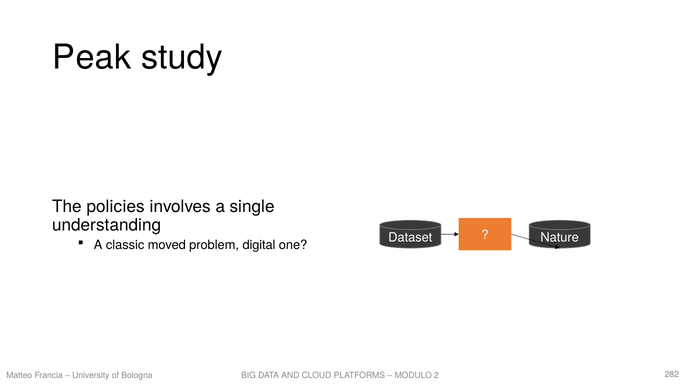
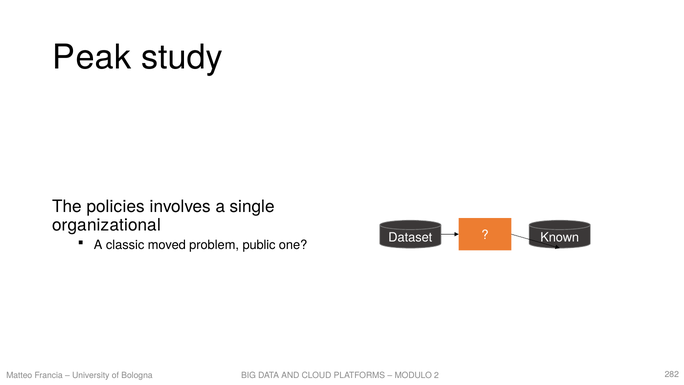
understanding: understanding -> organizational
Nature: Nature -> Known
digital: digital -> public
